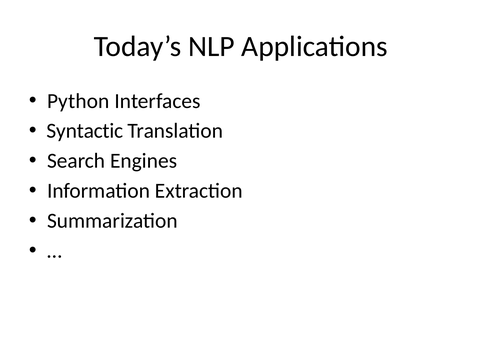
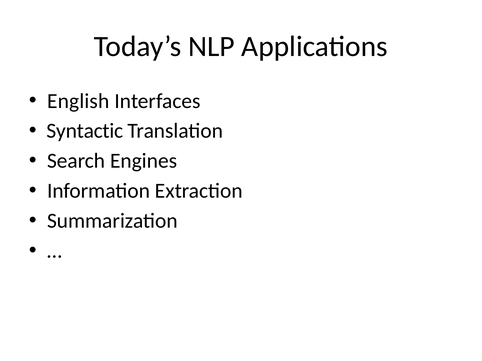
Python: Python -> English
